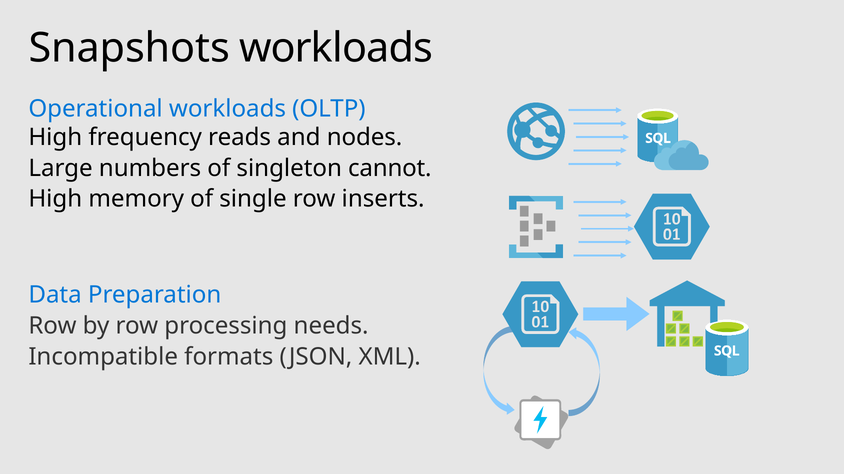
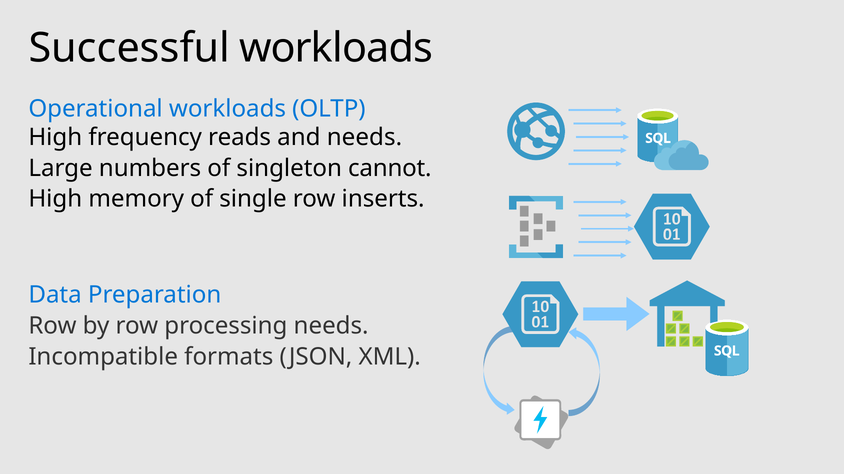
Snapshots: Snapshots -> Successful
and nodes: nodes -> needs
